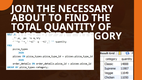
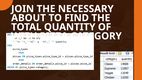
OVER: OVER -> WITH
